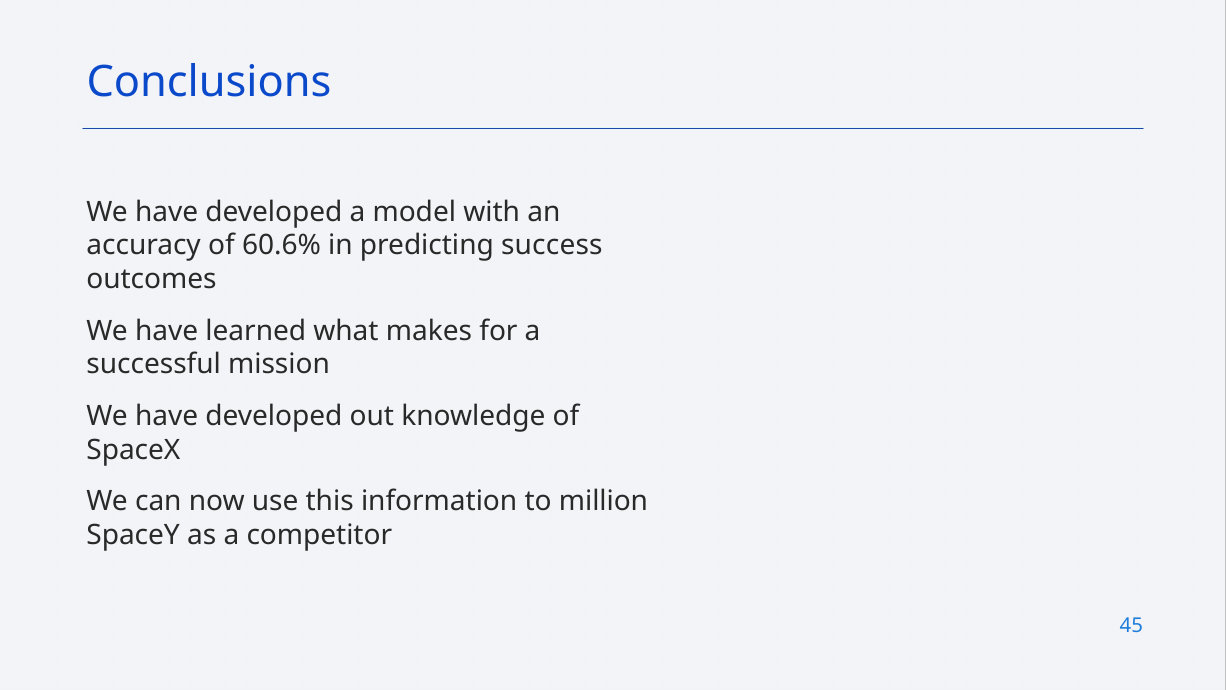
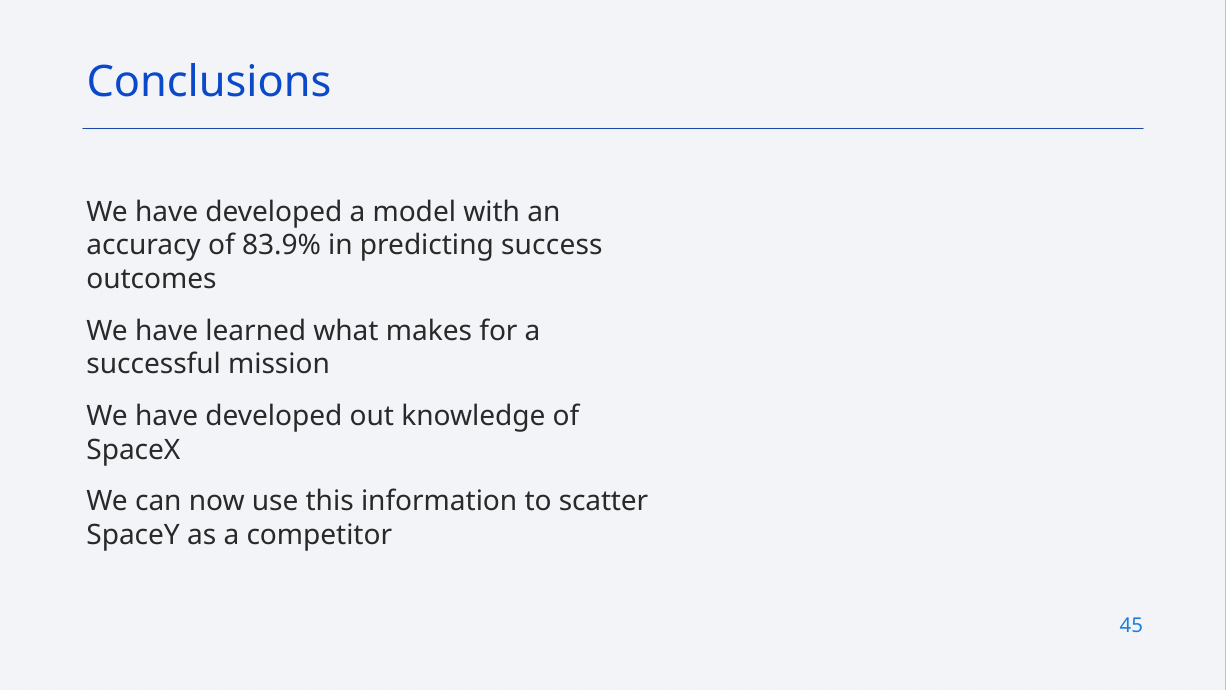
60.6%: 60.6% -> 83.9%
million: million -> scatter
